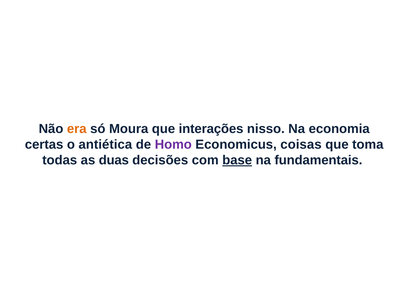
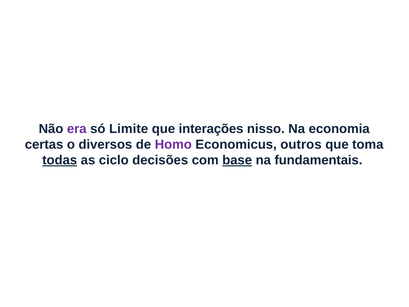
era colour: orange -> purple
Moura: Moura -> Limite
antiética: antiética -> diversos
coisas: coisas -> outros
todas underline: none -> present
duas: duas -> ciclo
